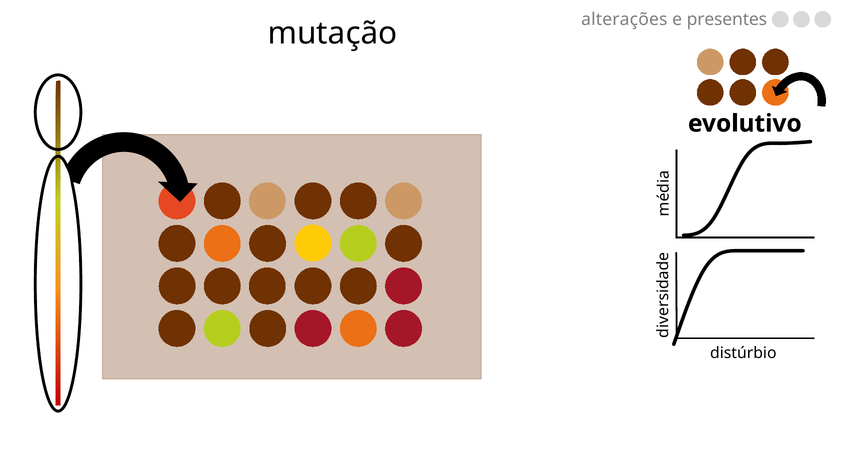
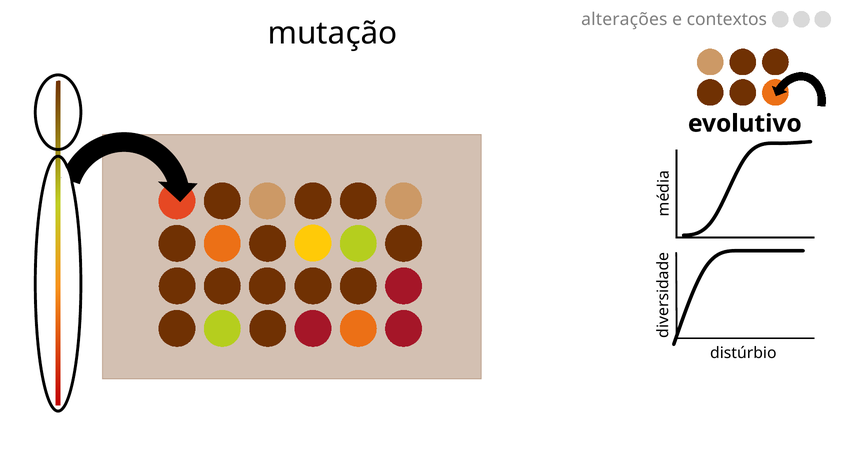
presentes: presentes -> contextos
